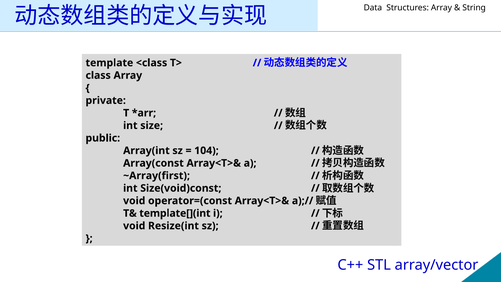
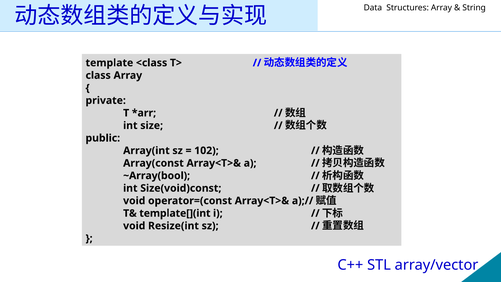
104: 104 -> 102
~Array(first: ~Array(first -> ~Array(bool
